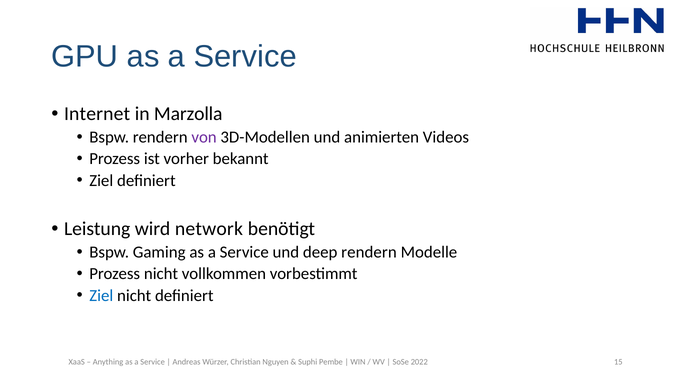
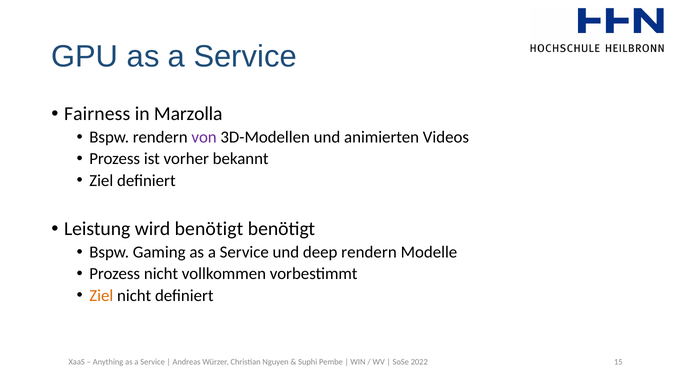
Internet: Internet -> Fairness
wird network: network -> benötigt
Ziel at (101, 296) colour: blue -> orange
